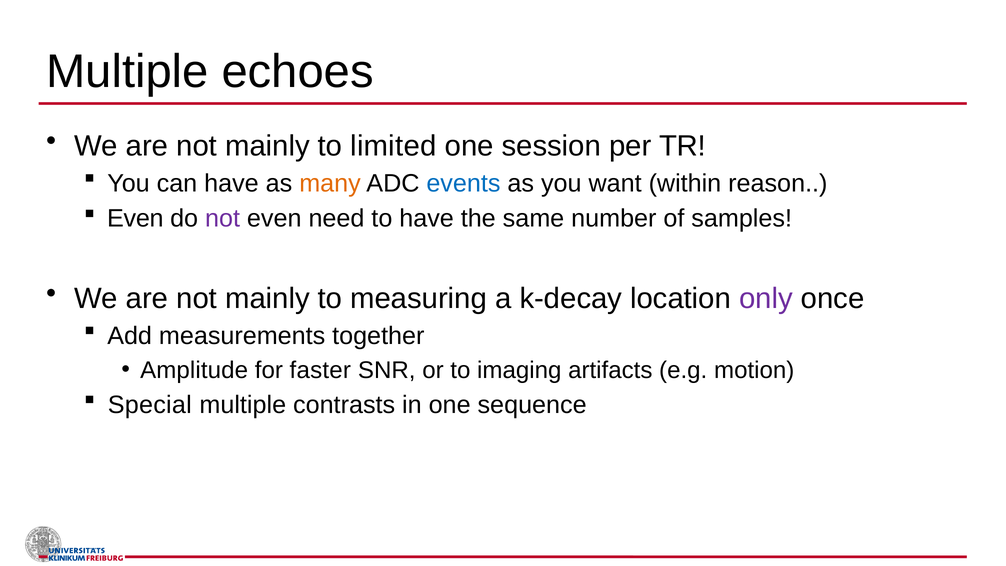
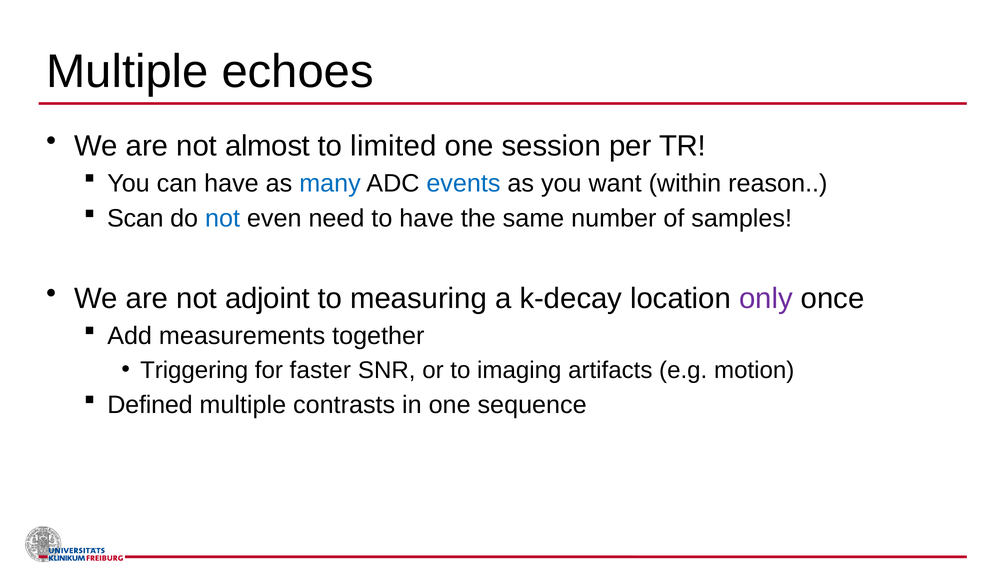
mainly at (267, 146): mainly -> almost
many colour: orange -> blue
Even at (135, 218): Even -> Scan
not at (223, 218) colour: purple -> blue
mainly at (267, 298): mainly -> adjoint
Amplitude: Amplitude -> Triggering
Special: Special -> Defined
